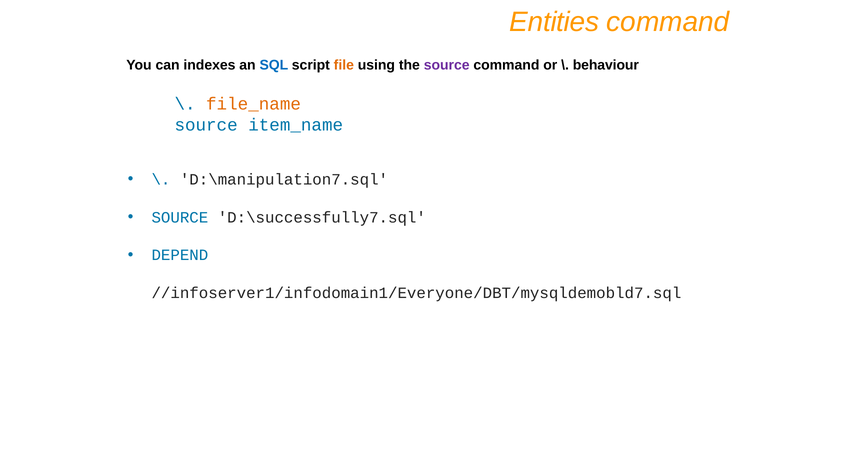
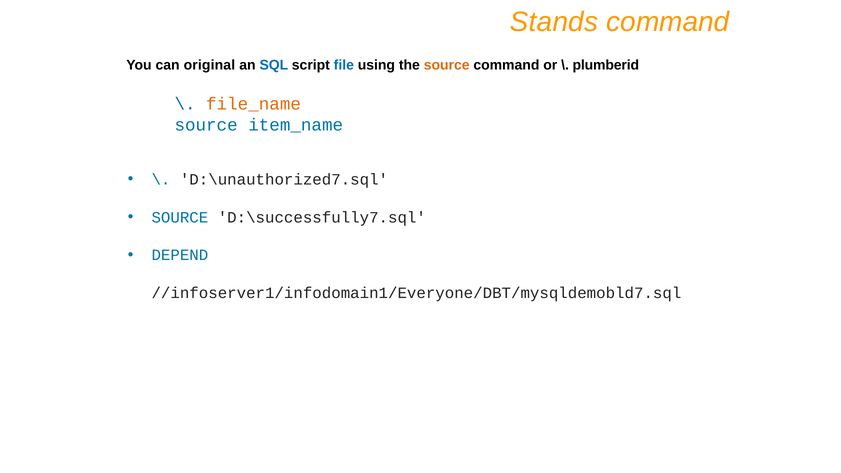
Entities: Entities -> Stands
indexes: indexes -> original
file colour: orange -> blue
source at (447, 65) colour: purple -> orange
behaviour: behaviour -> plumberid
D:\manipulation7.sql: D:\manipulation7.sql -> D:\unauthorized7.sql
